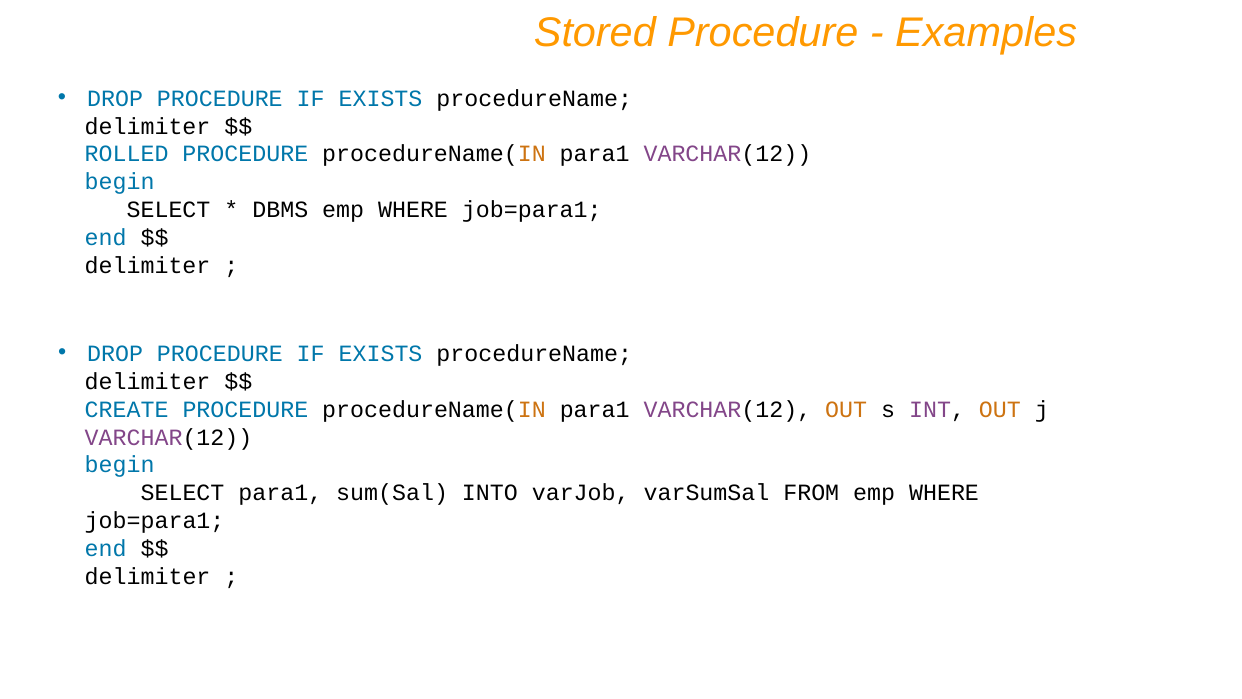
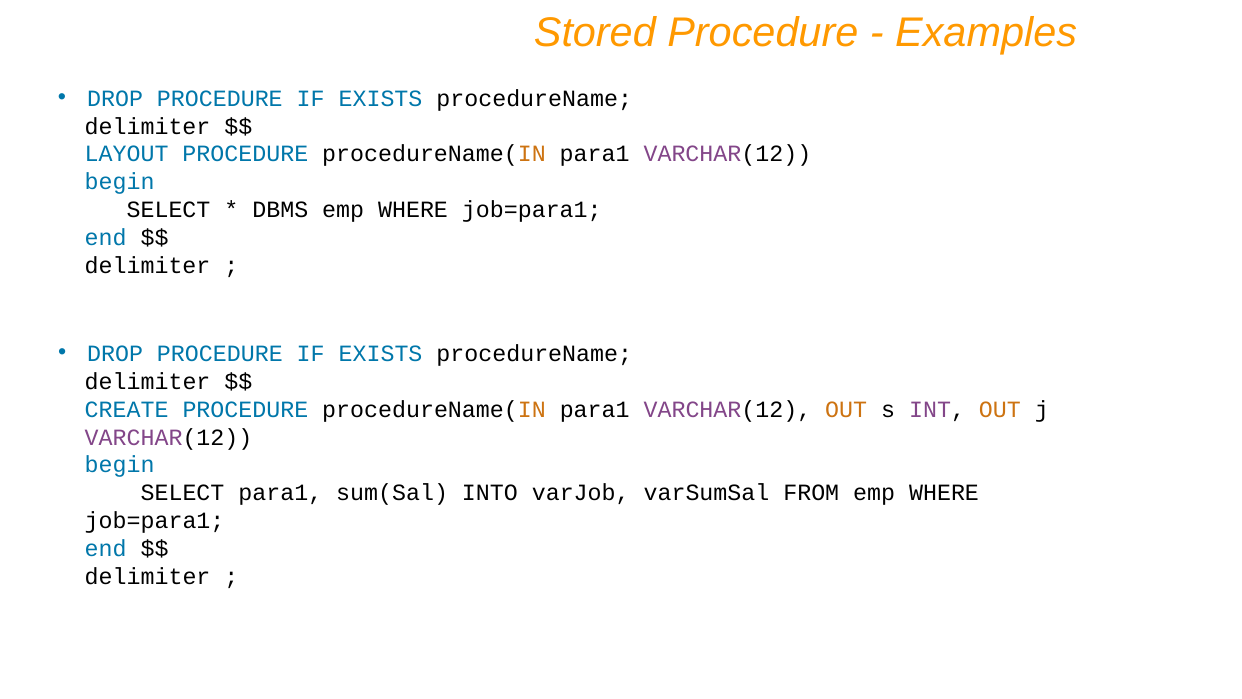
ROLLED: ROLLED -> LAYOUT
